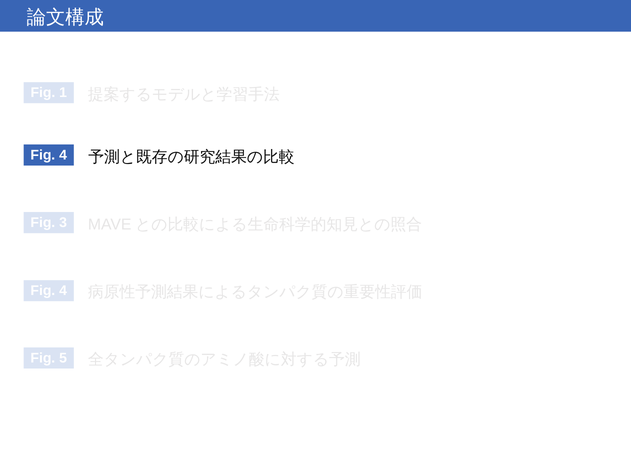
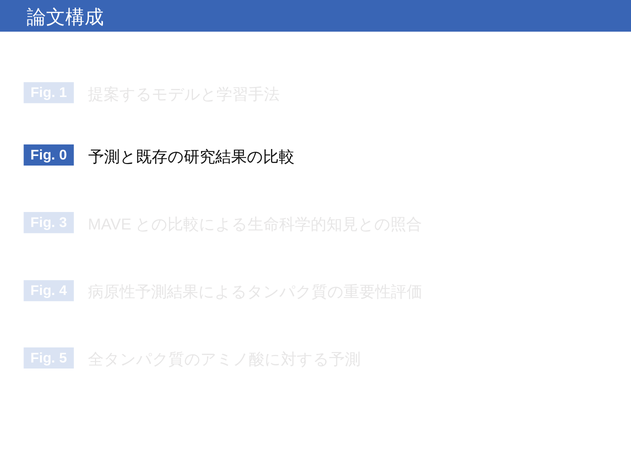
4 at (63, 155): 4 -> 0
